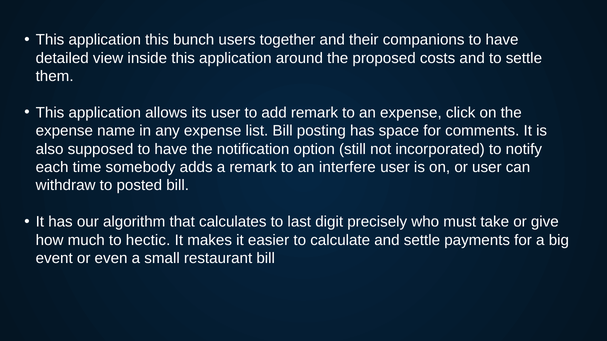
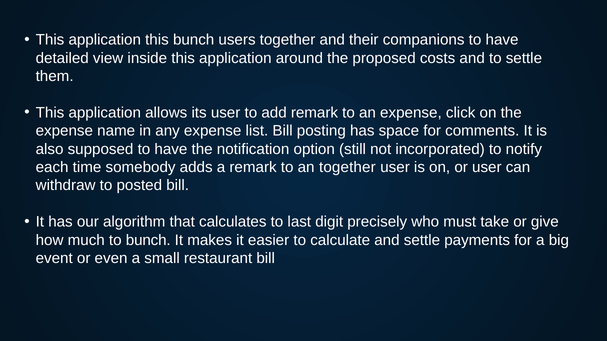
an interfere: interfere -> together
to hectic: hectic -> bunch
